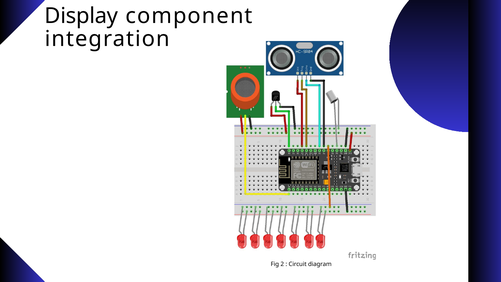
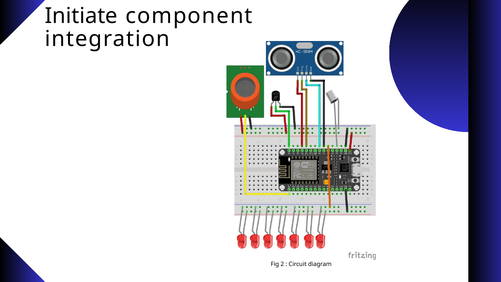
Display: Display -> Initiate
